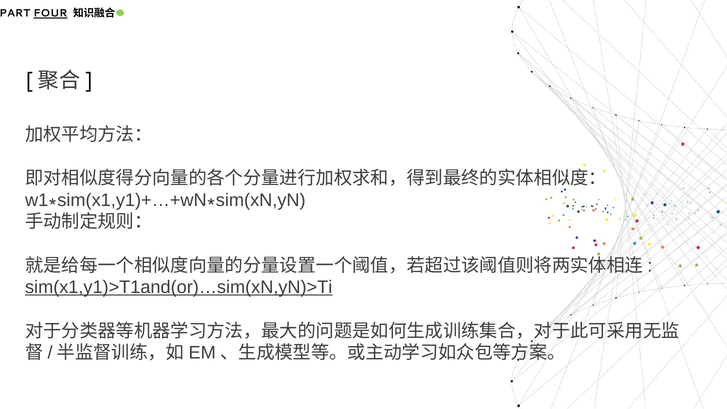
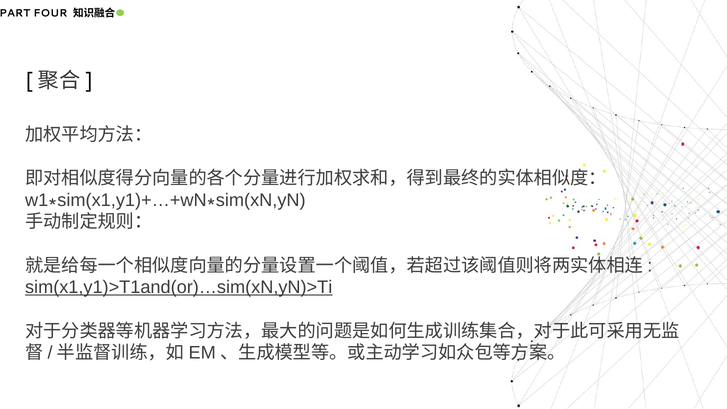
FOUR underline: present -> none
